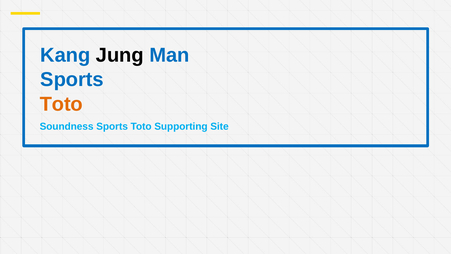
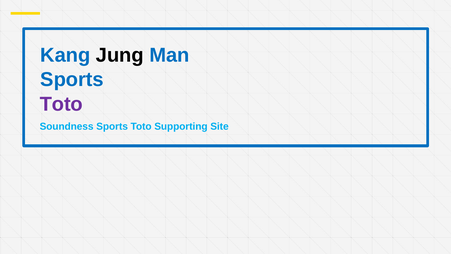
Toto at (61, 104) colour: orange -> purple
